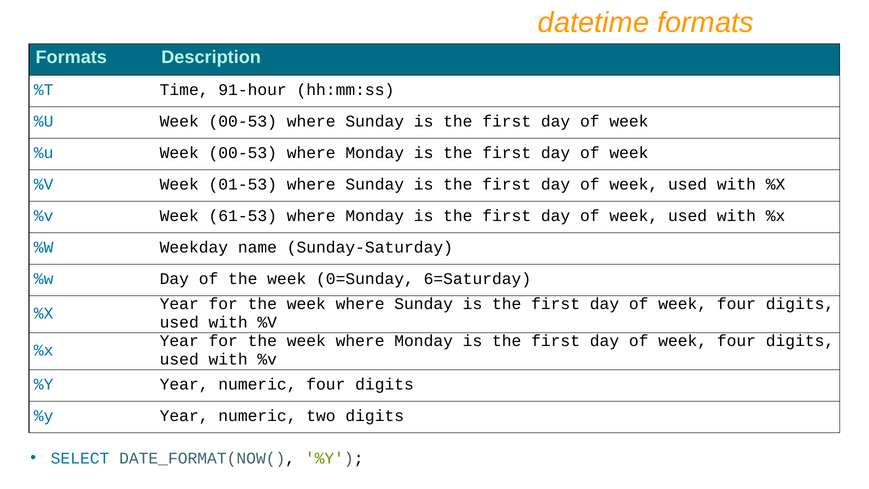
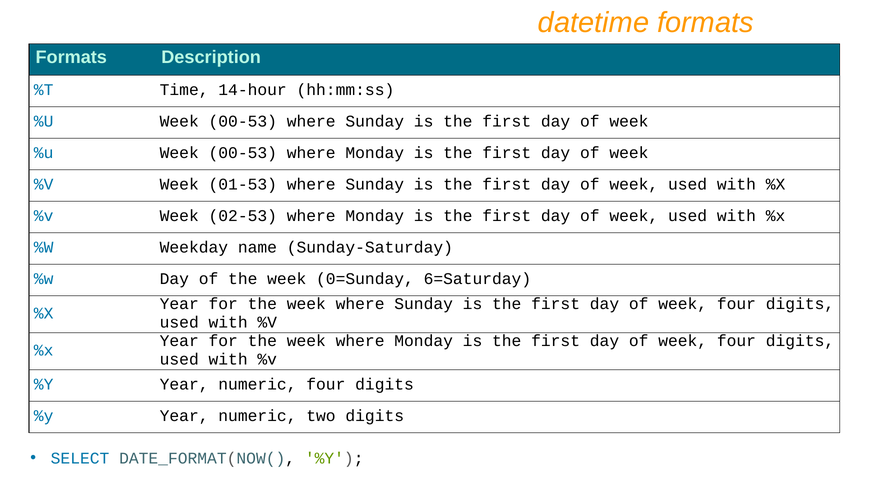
91-hour: 91-hour -> 14-hour
61-53: 61-53 -> 02-53
